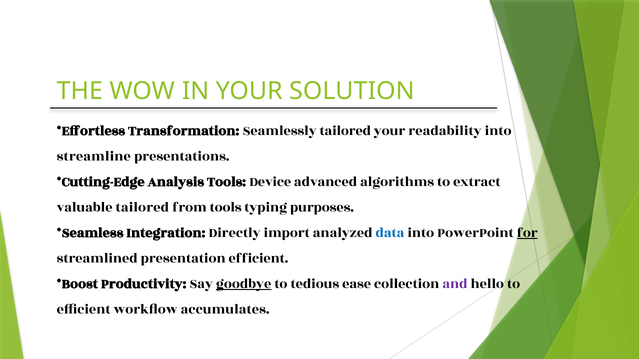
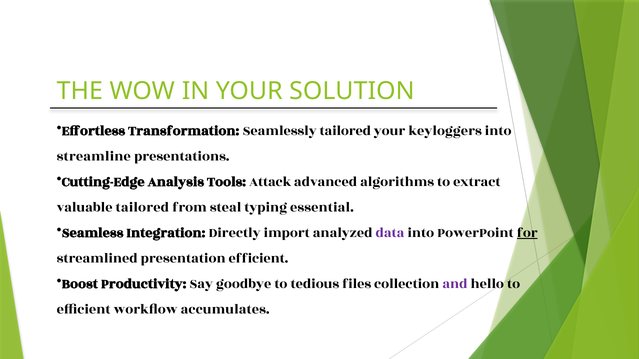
readability: readability -> keyloggers
Device: Device -> Attack
from tools: tools -> steal
purposes: purposes -> essential
data colour: blue -> purple
goodbye underline: present -> none
ease: ease -> files
